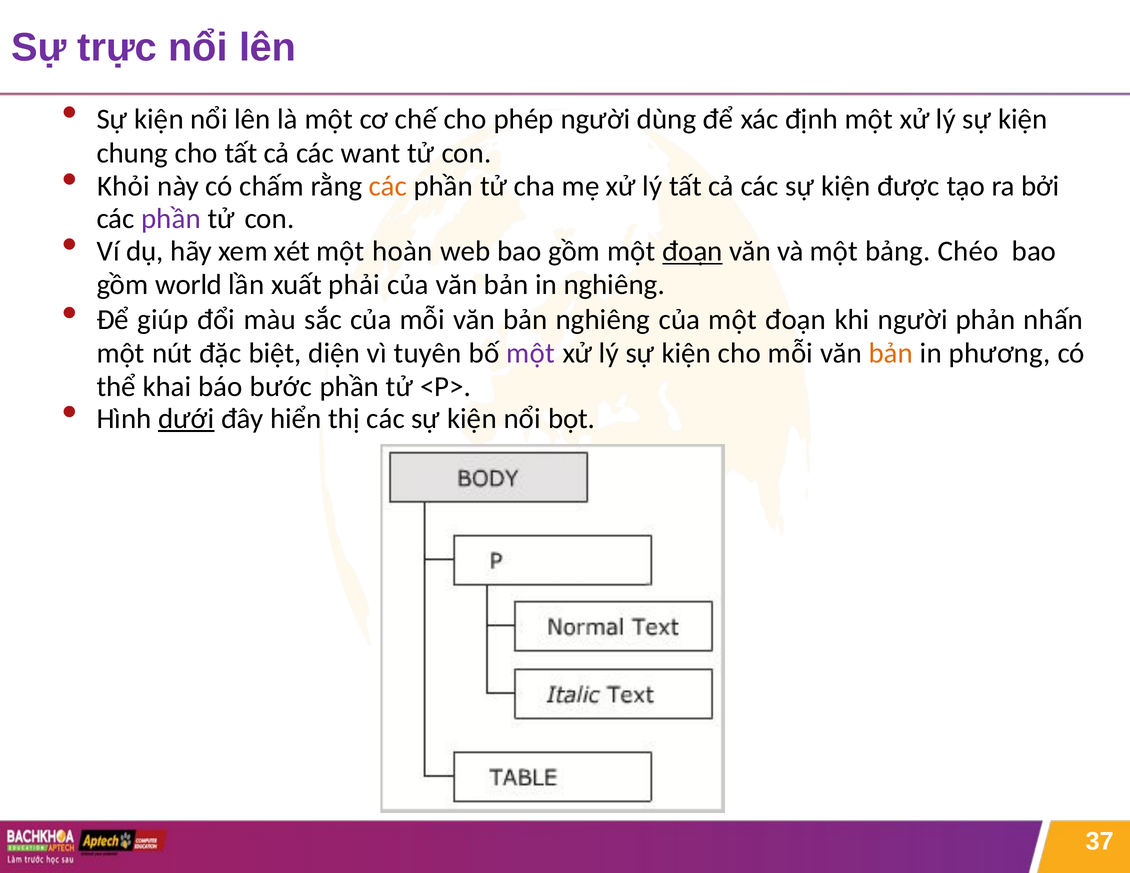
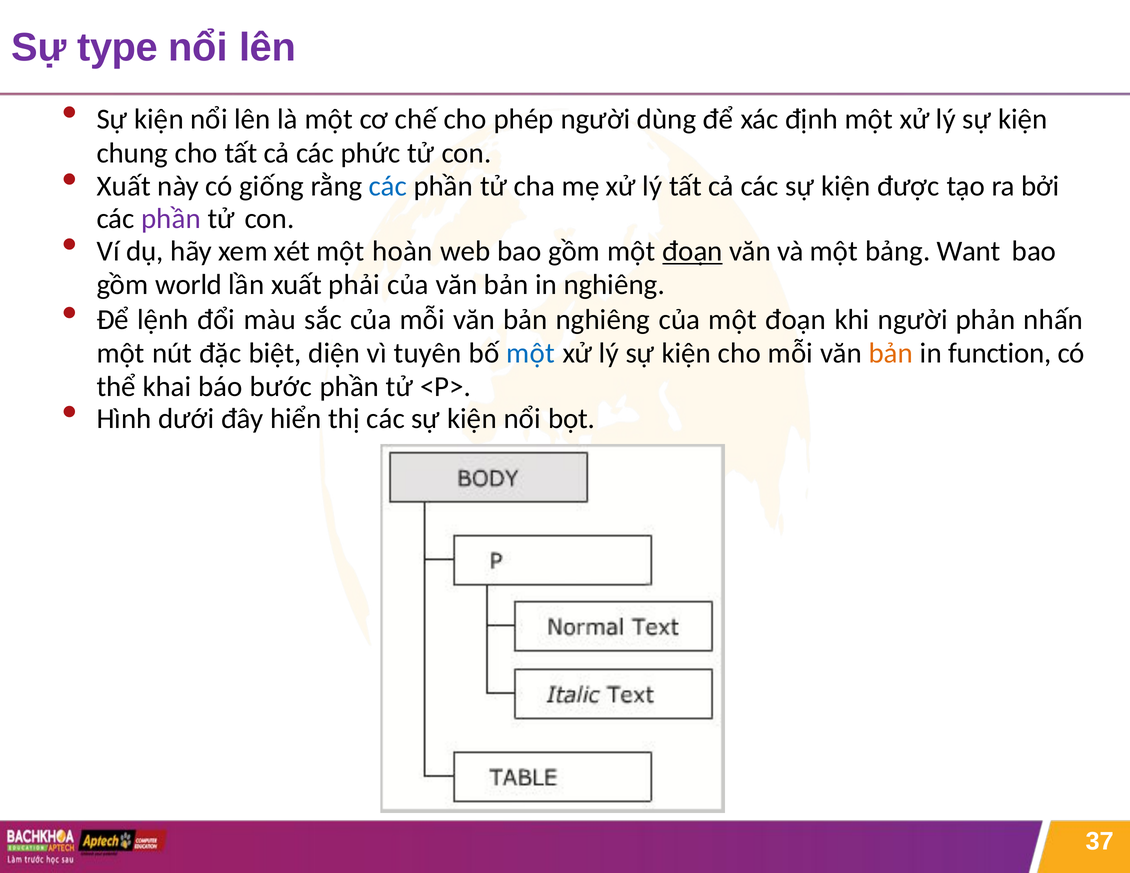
trực: trực -> type
want: want -> phức
Khỏi at (124, 186): Khỏi -> Xuất
chấm: chấm -> giống
các at (388, 186) colour: orange -> blue
Chéo: Chéo -> Want
giúp: giúp -> lệnh
một at (531, 353) colour: purple -> blue
phương: phương -> function
dưới underline: present -> none
